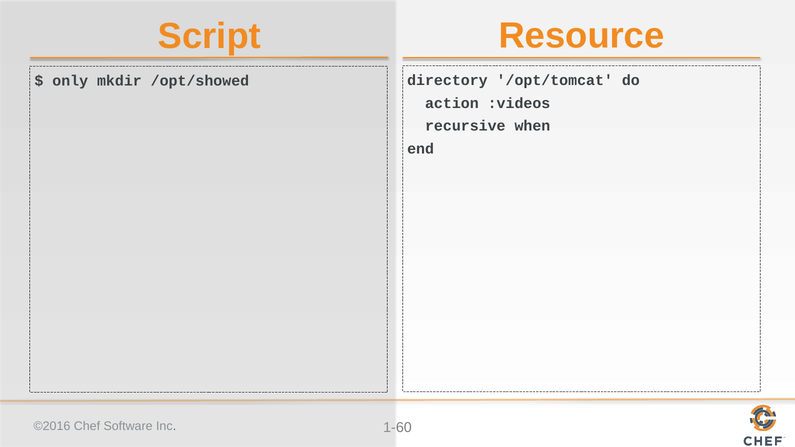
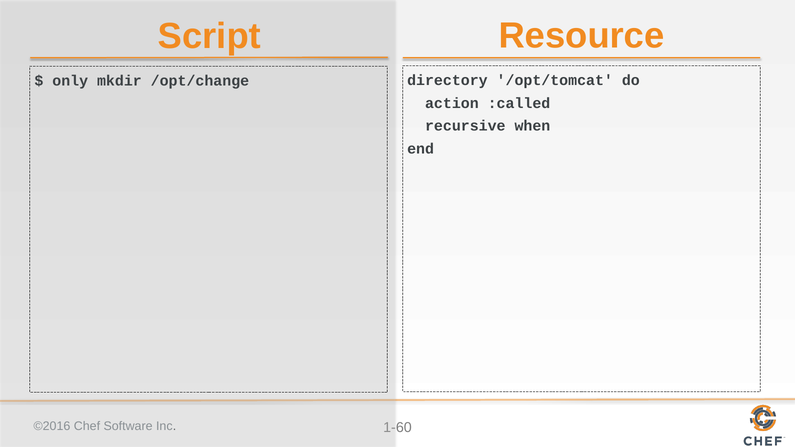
/opt/showed: /opt/showed -> /opt/change
:videos: :videos -> :called
